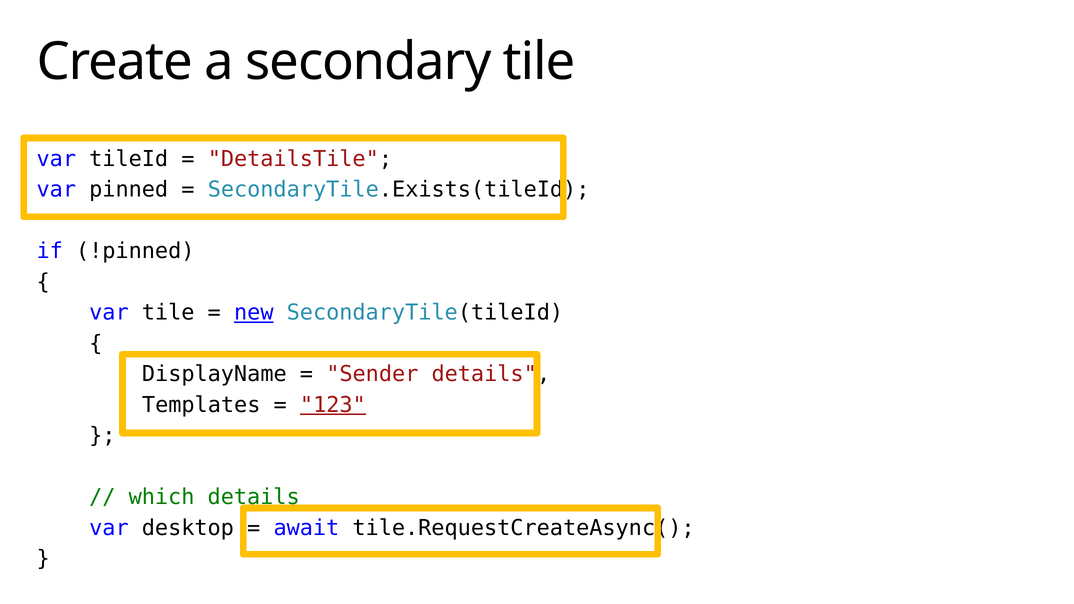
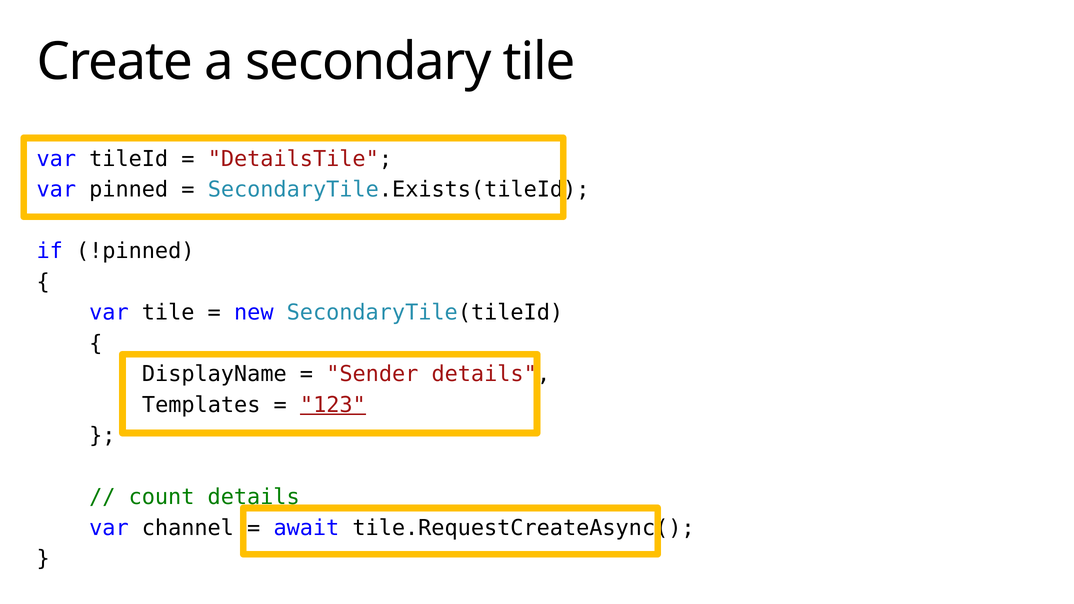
new underline: present -> none
which: which -> count
desktop: desktop -> channel
